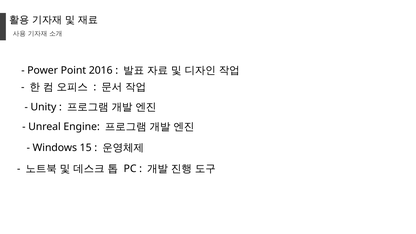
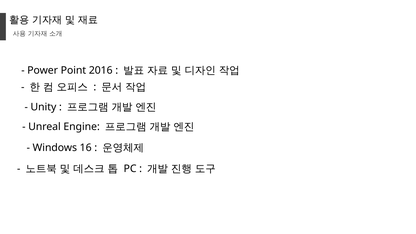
15: 15 -> 16
